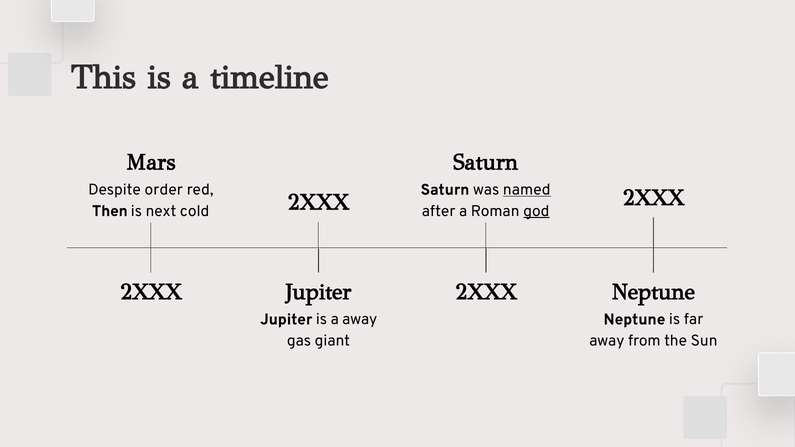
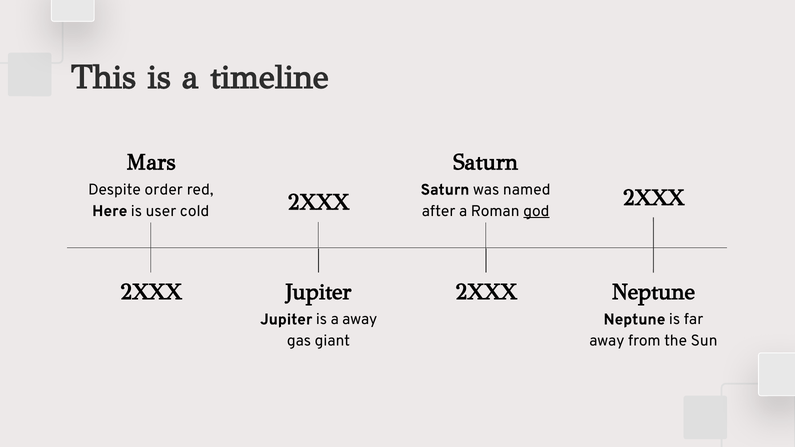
named underline: present -> none
Then: Then -> Here
next: next -> user
